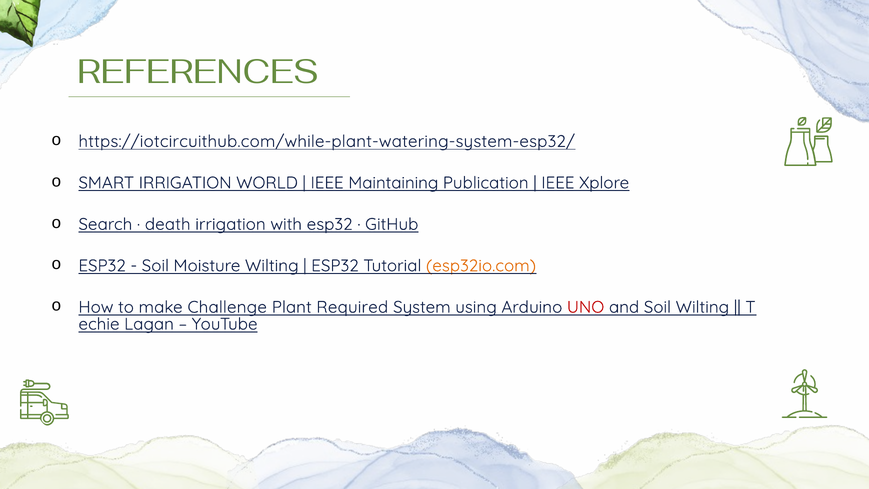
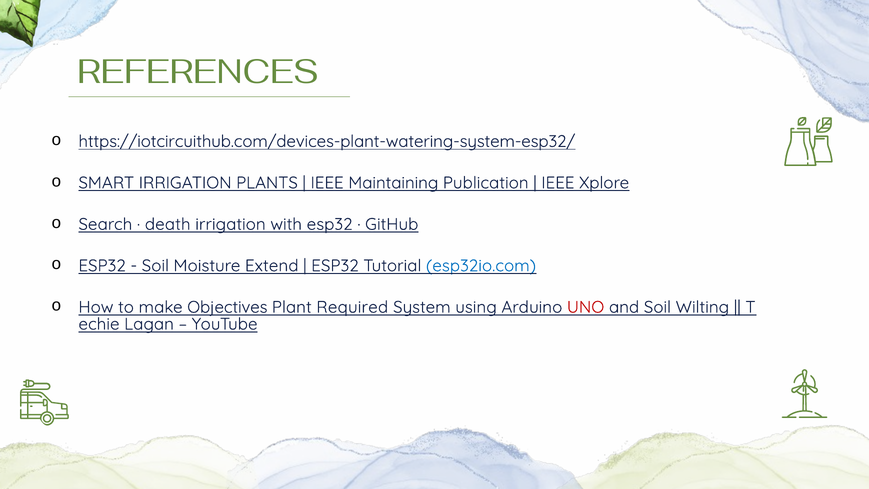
https://iotcircuithub.com/while-plant-watering-system-esp32/: https://iotcircuithub.com/while-plant-watering-system-esp32/ -> https://iotcircuithub.com/devices-plant-watering-system-esp32/
WORLD: WORLD -> PLANTS
Moisture Wilting: Wilting -> Extend
esp32io.com colour: orange -> blue
Challenge: Challenge -> Objectives
